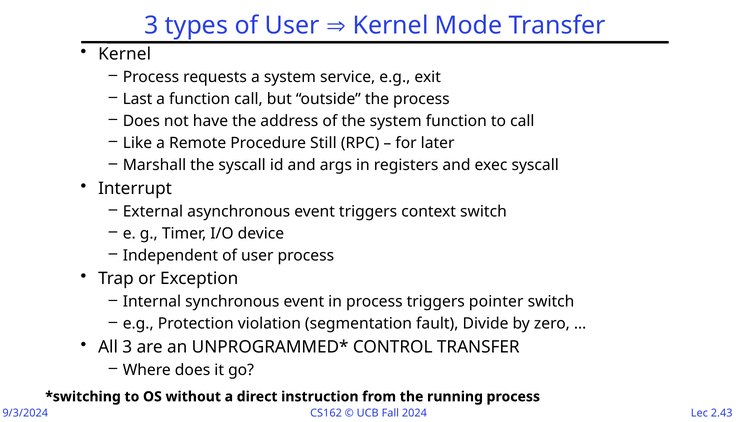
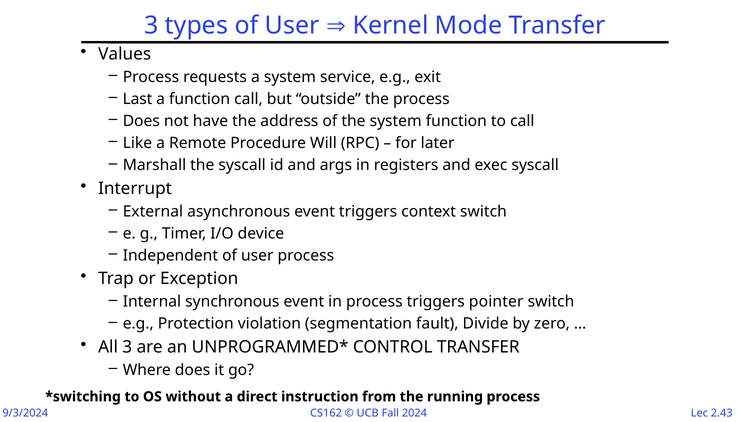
Kernel at (125, 54): Kernel -> Values
Still: Still -> Will
